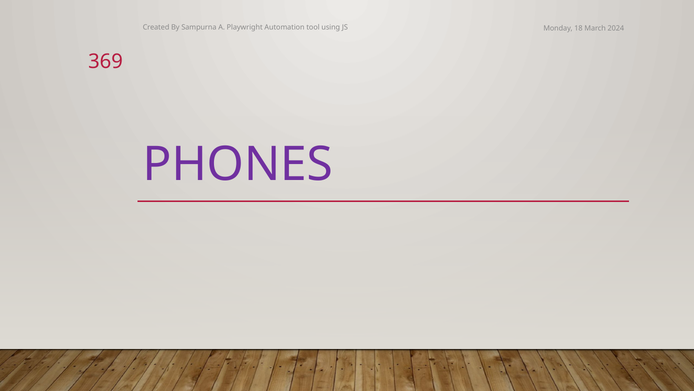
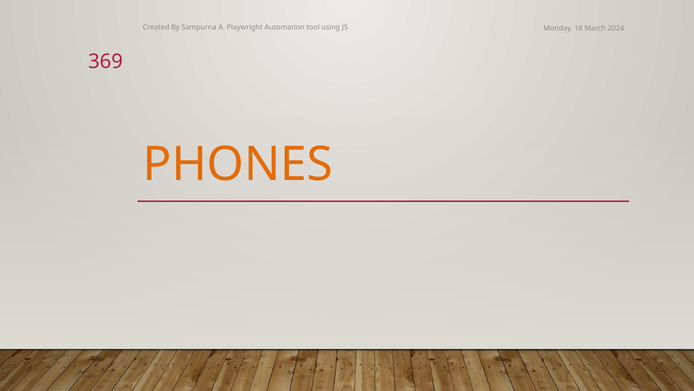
PHONES colour: purple -> orange
